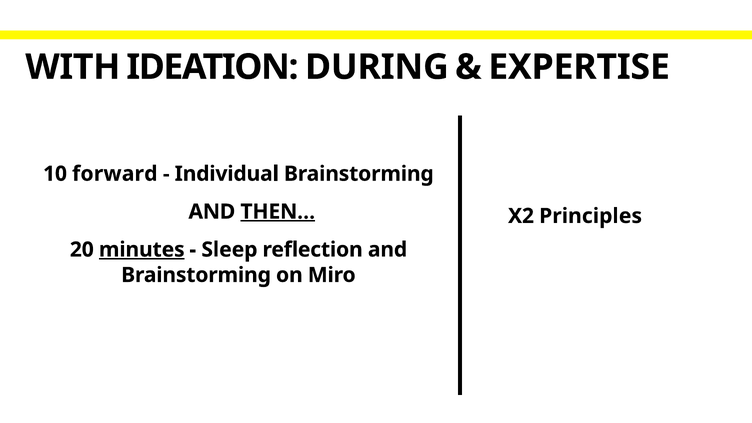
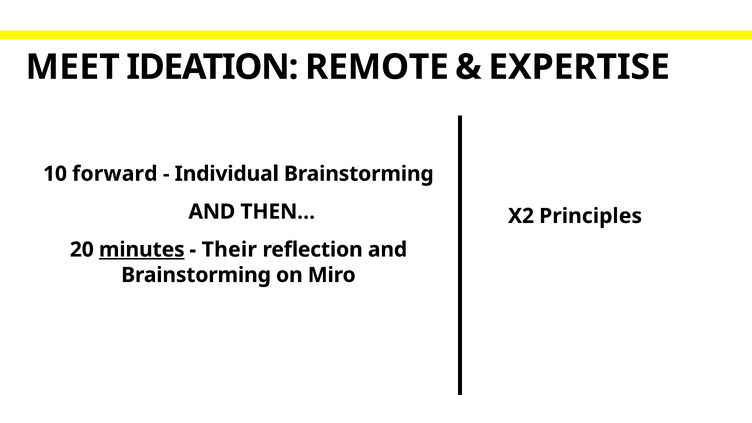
WITH: WITH -> MEET
DURING: DURING -> REMOTE
THEN… underline: present -> none
Sleep: Sleep -> Their
